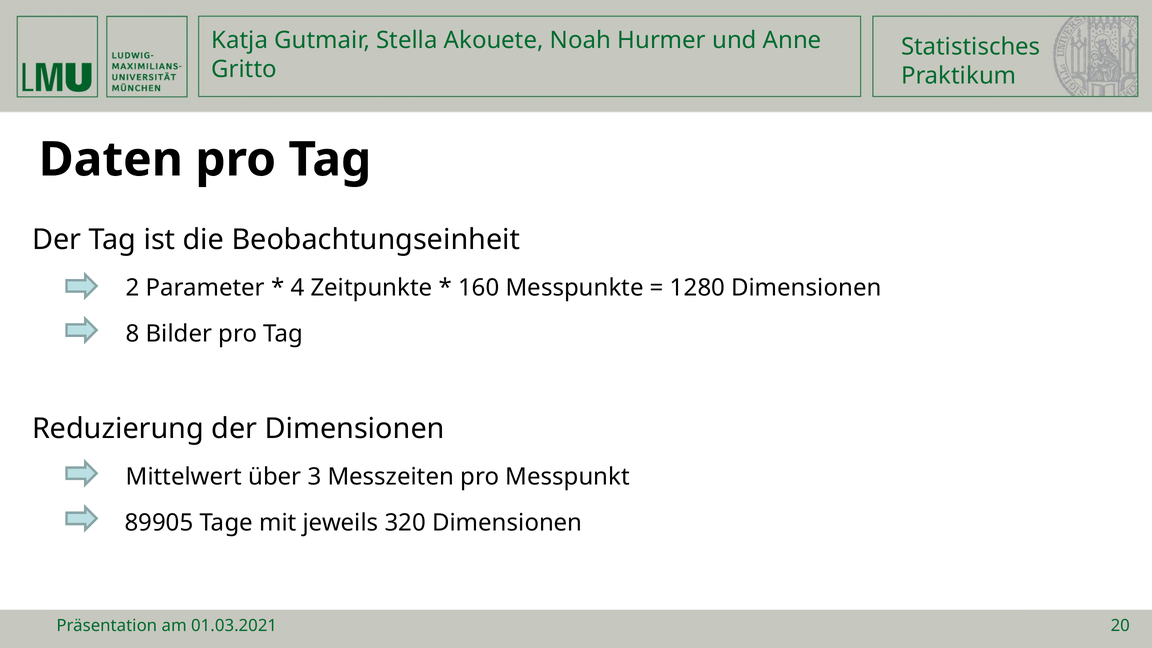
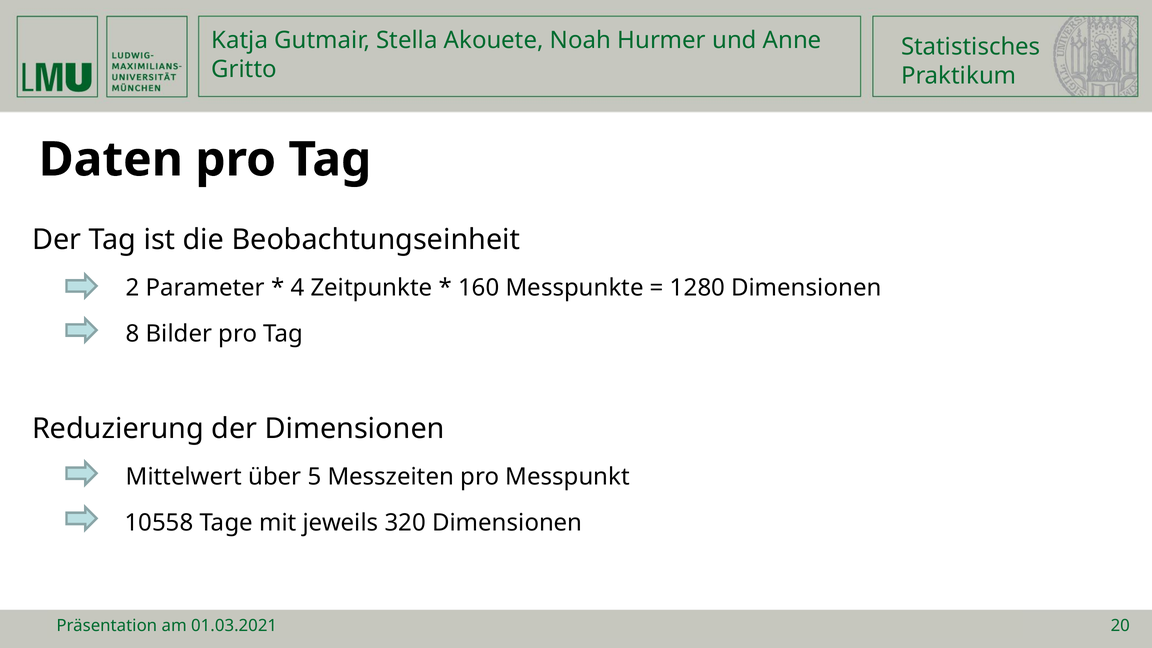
3: 3 -> 5
89905: 89905 -> 10558
